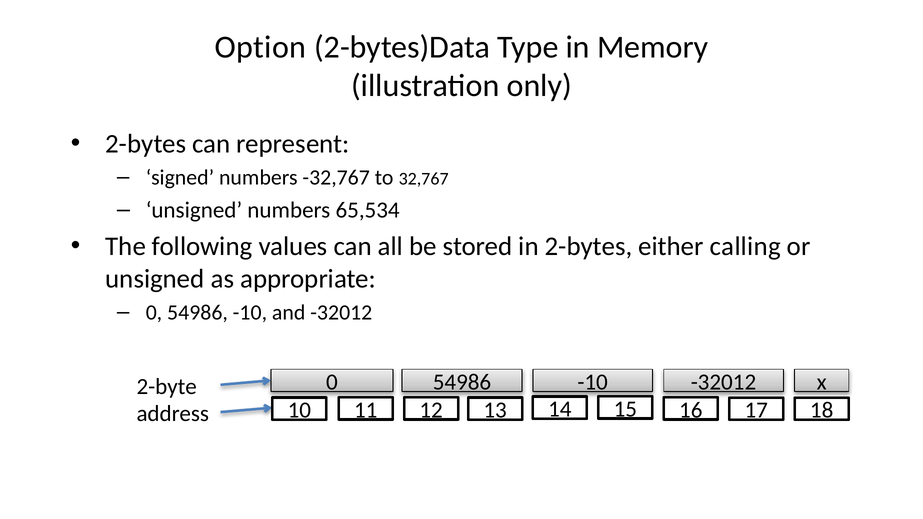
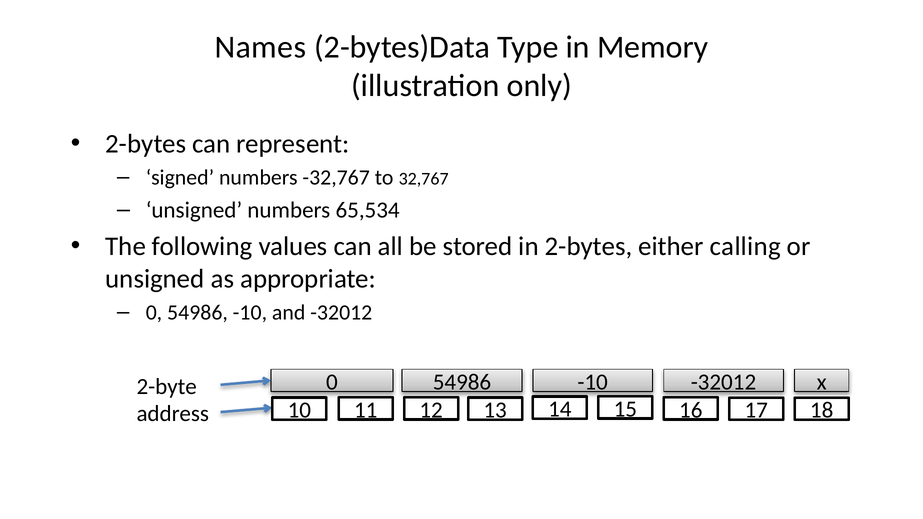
Option: Option -> Names
